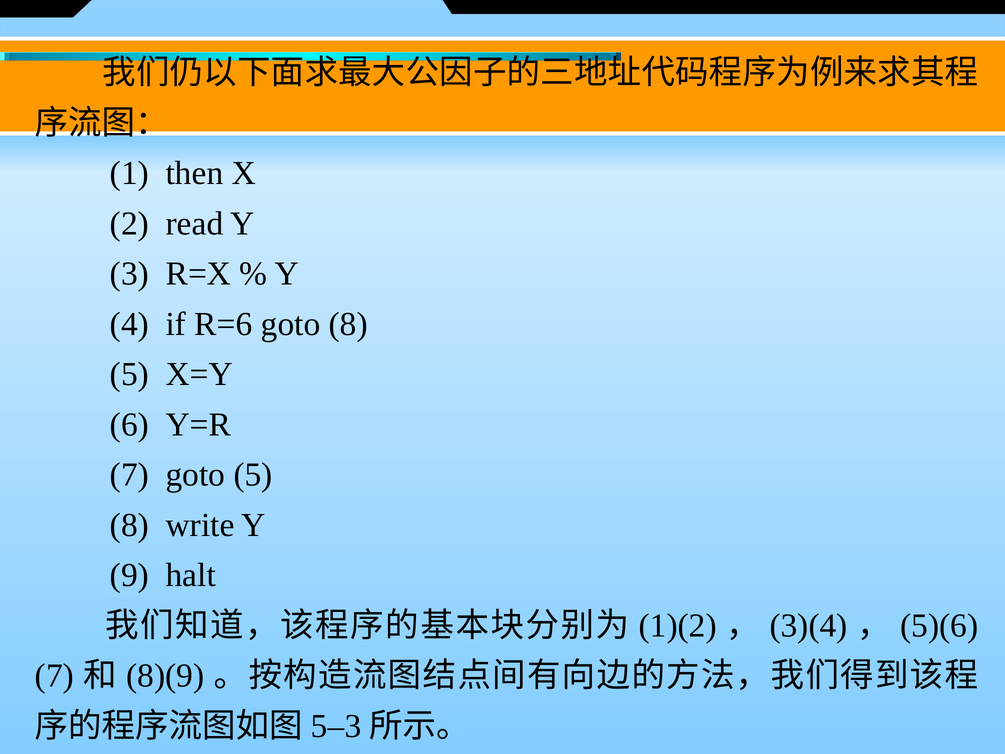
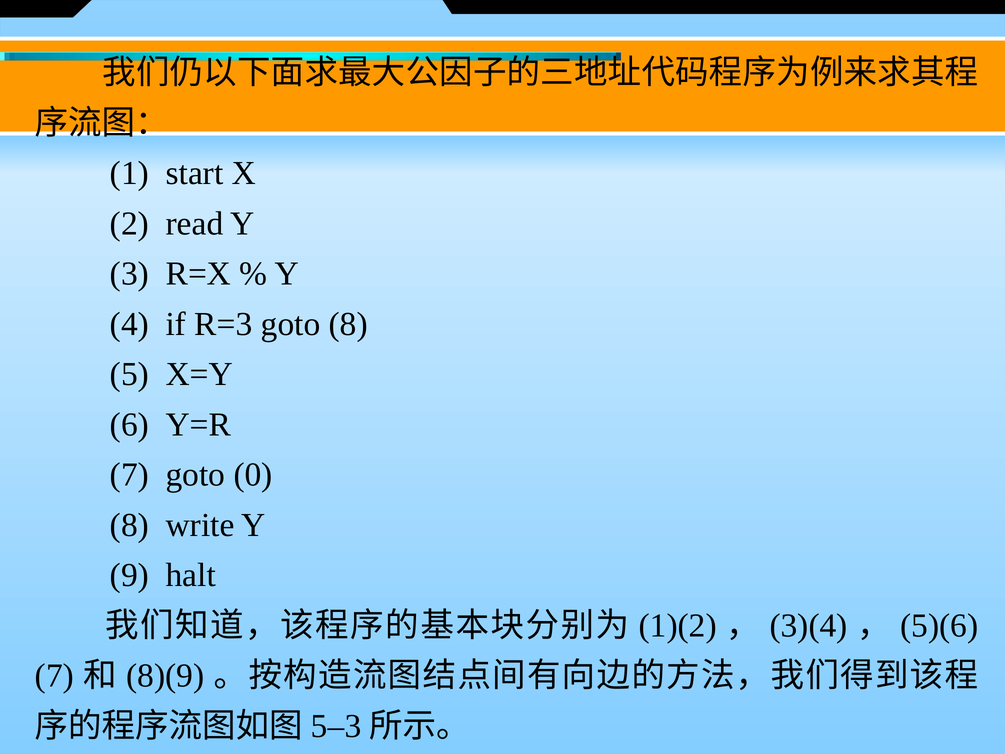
then: then -> start
R=6: R=6 -> R=3
goto 5: 5 -> 0
